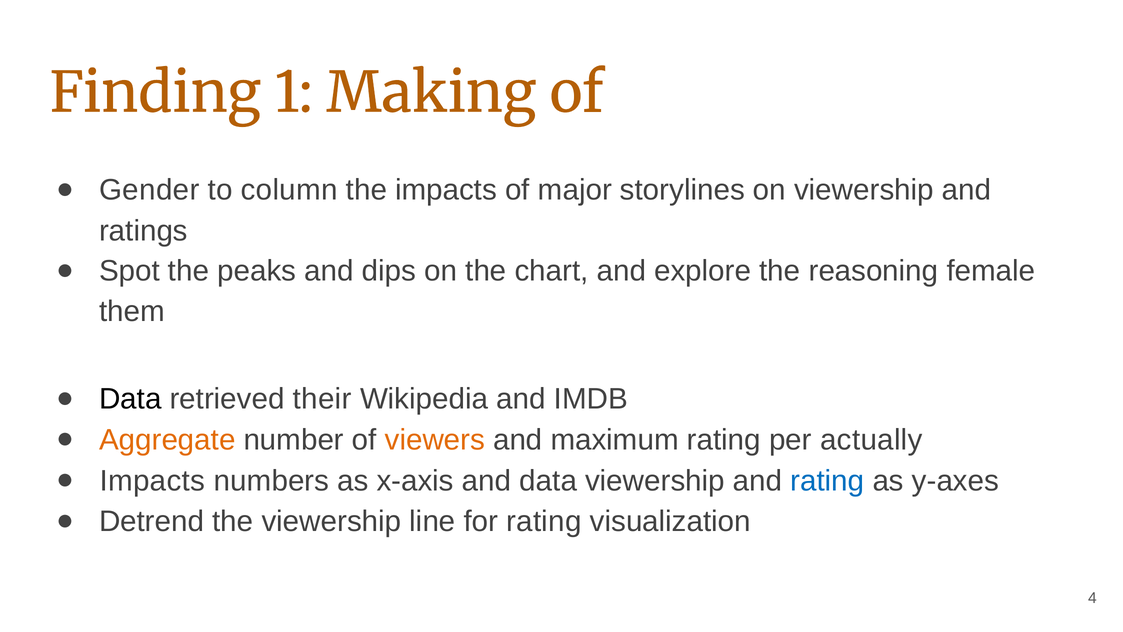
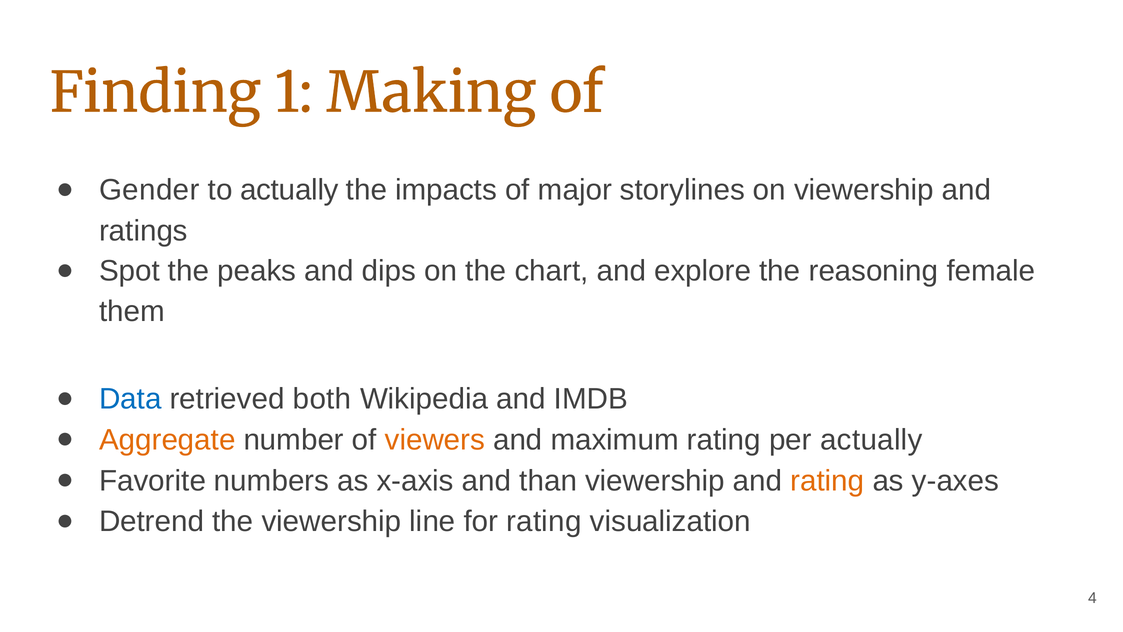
to column: column -> actually
Data at (130, 399) colour: black -> blue
their: their -> both
Impacts at (152, 481): Impacts -> Favorite
and data: data -> than
rating at (827, 481) colour: blue -> orange
